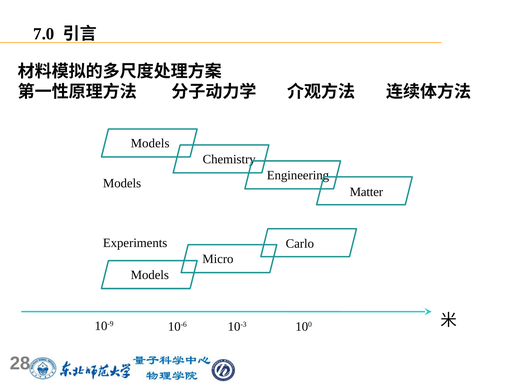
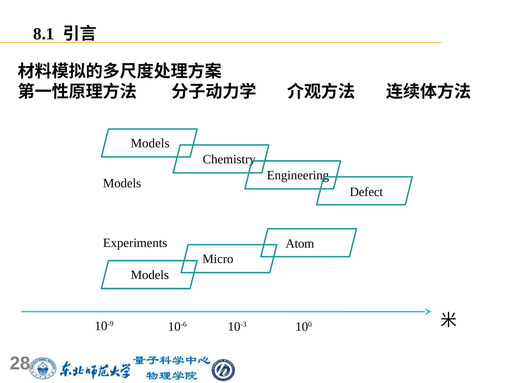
7.0: 7.0 -> 8.1
Matter: Matter -> Defect
Carlo: Carlo -> Atom
